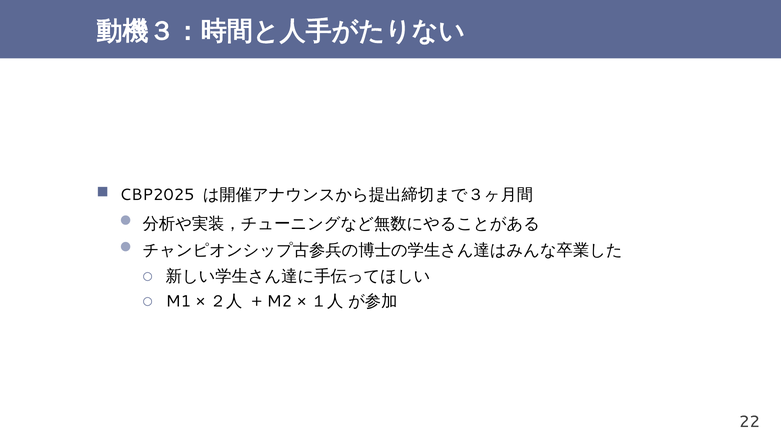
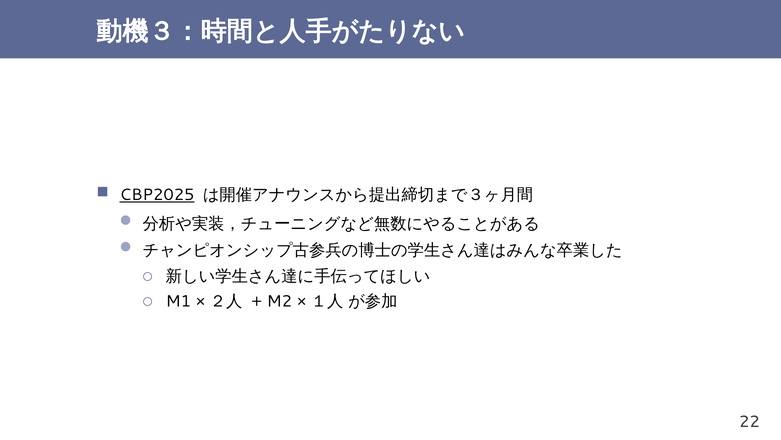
CBP2025 underline: none -> present
